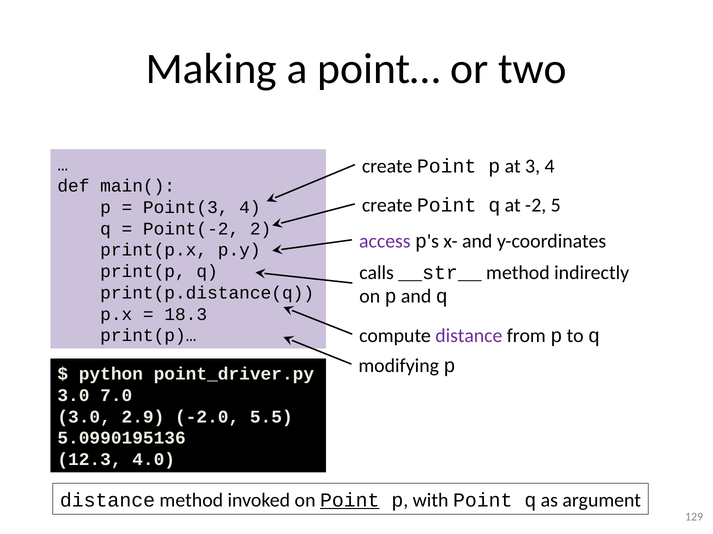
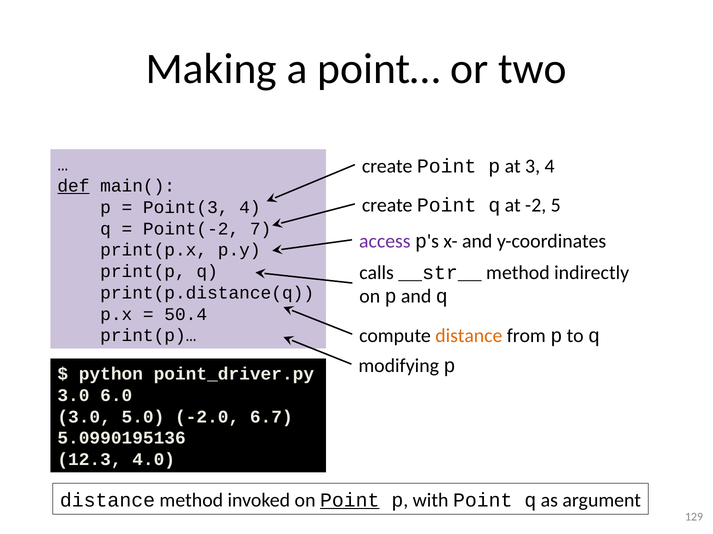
def underline: none -> present
2: 2 -> 7
18.3: 18.3 -> 50.4
distance at (469, 336) colour: purple -> orange
7.0: 7.0 -> 6.0
2.9: 2.9 -> 5.0
5.5: 5.5 -> 6.7
